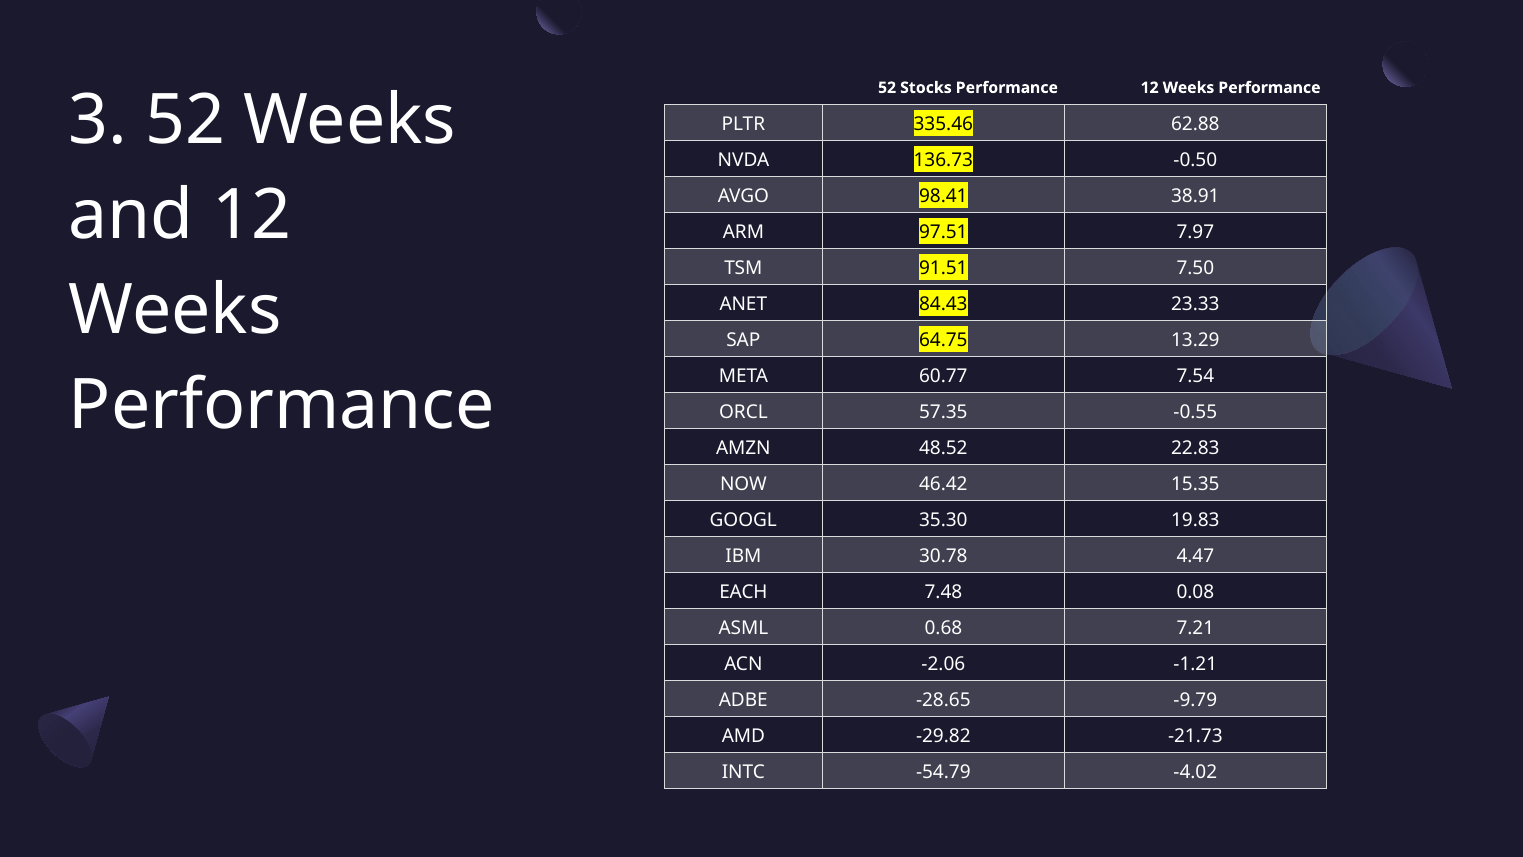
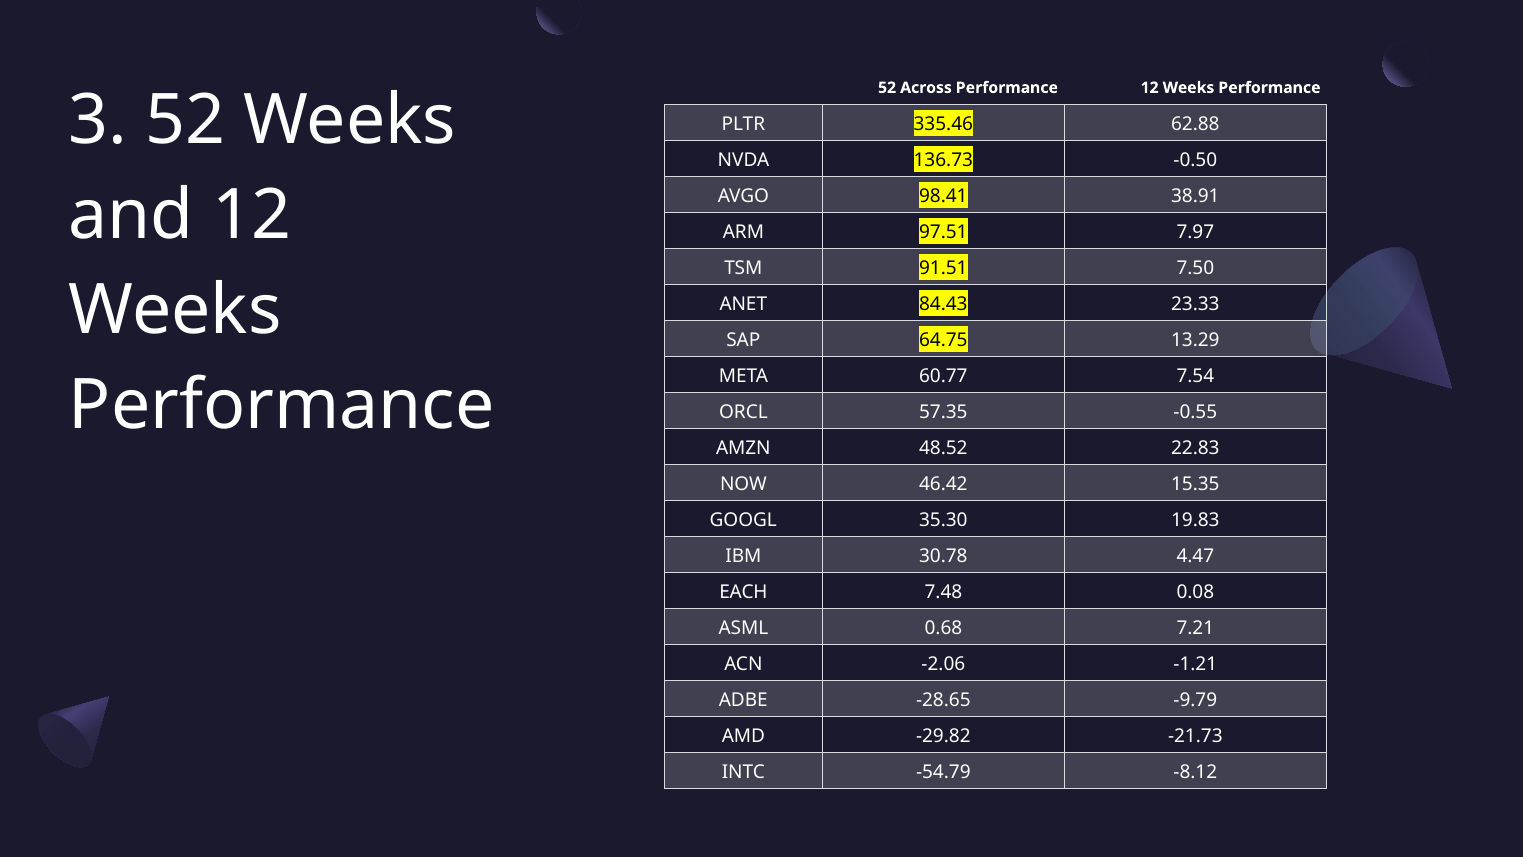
Stocks: Stocks -> Across
-4.02: -4.02 -> -8.12
